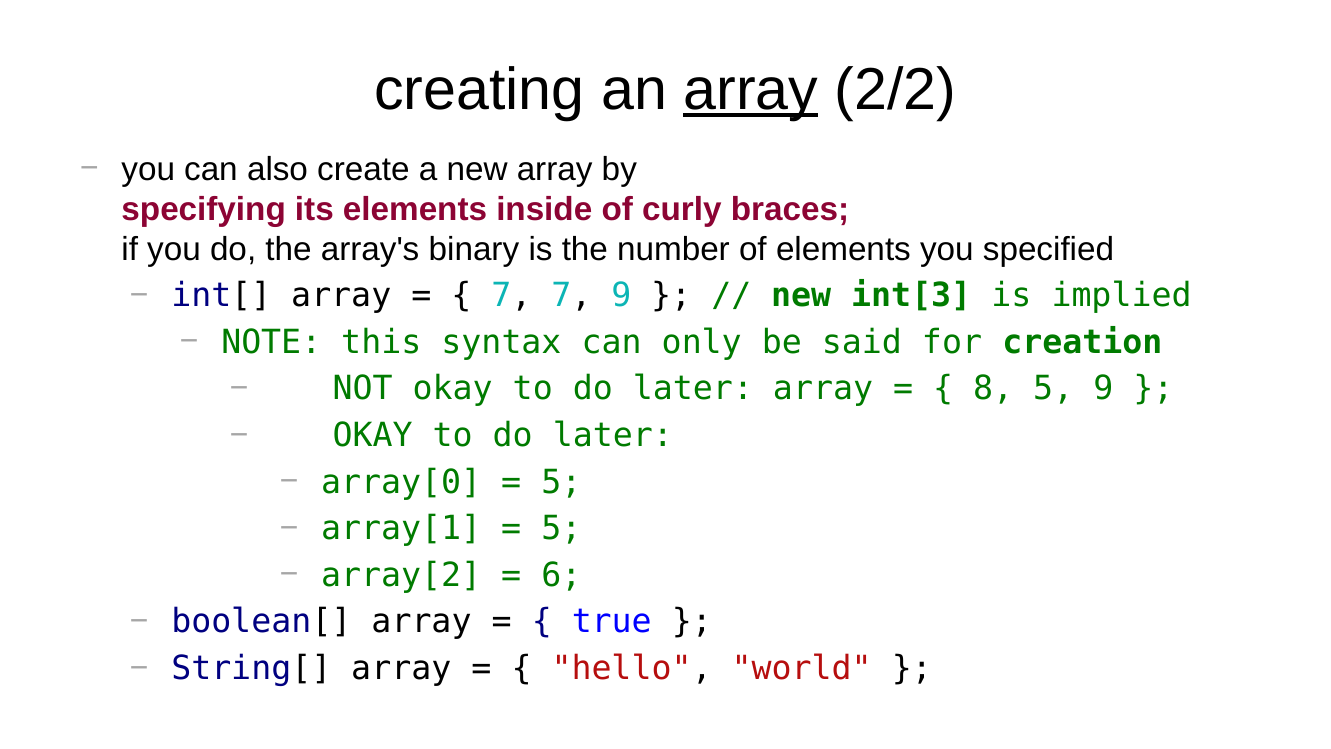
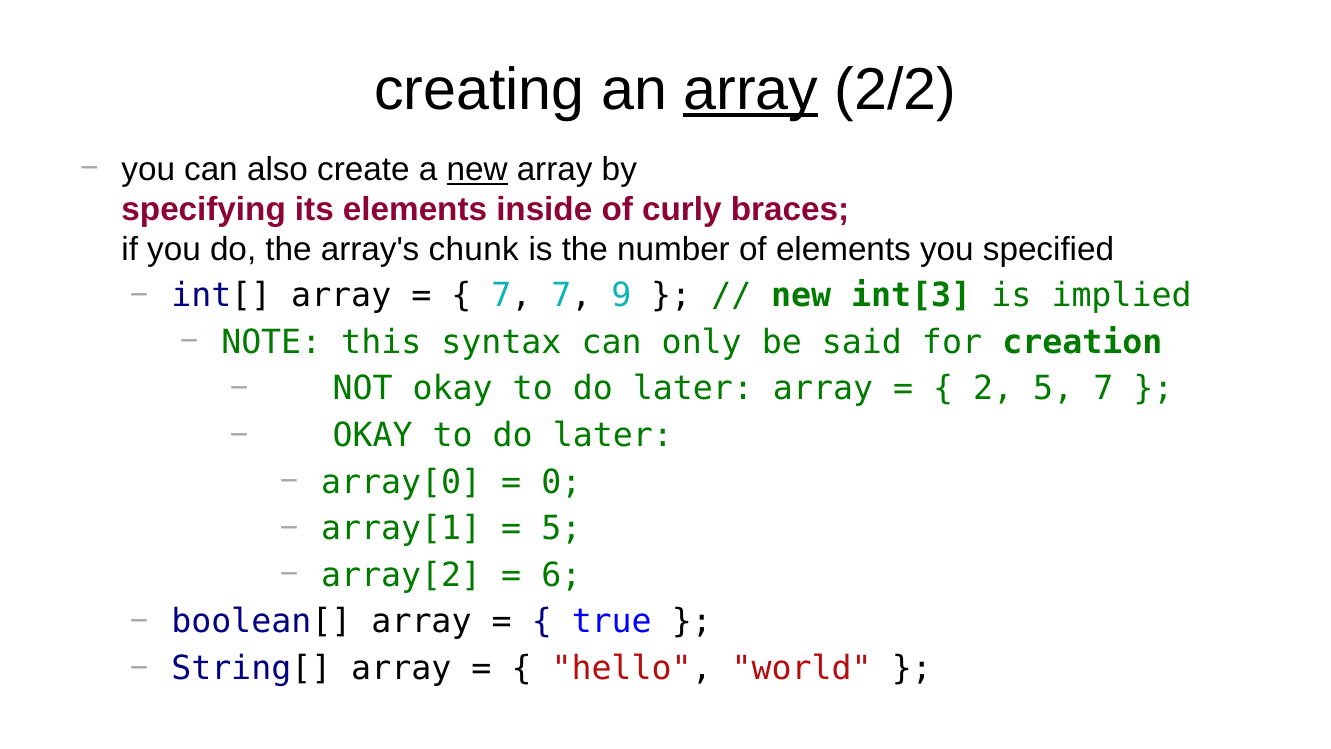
new at (477, 169) underline: none -> present
binary: binary -> chunk
8: 8 -> 2
5 9: 9 -> 7
5 at (561, 482): 5 -> 0
